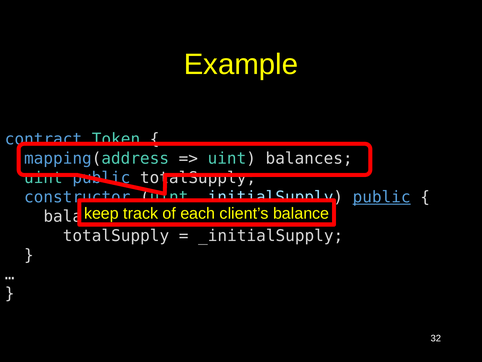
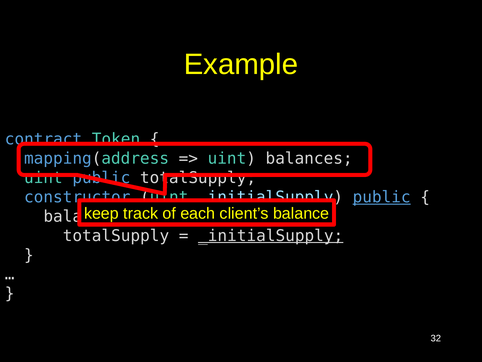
_initialSupply at (271, 235) underline: none -> present
